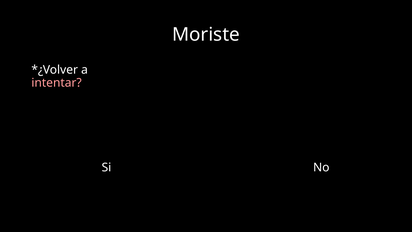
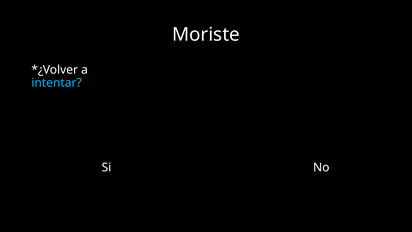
intentar colour: pink -> light blue
